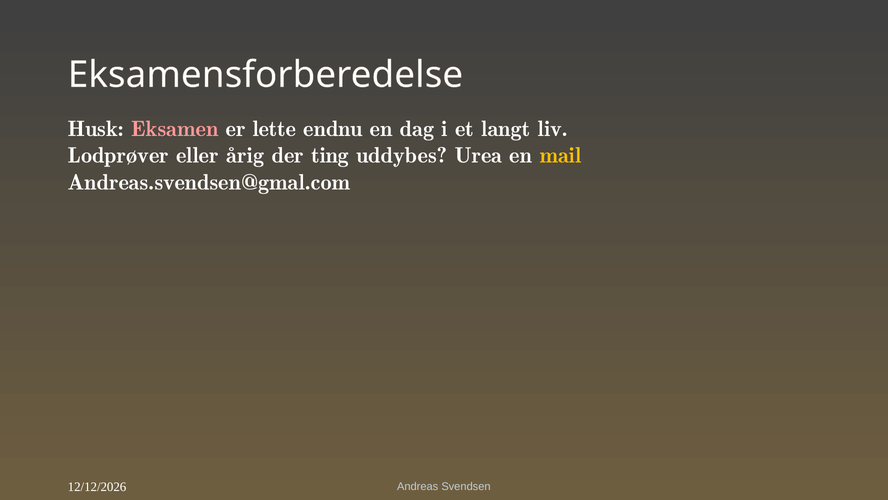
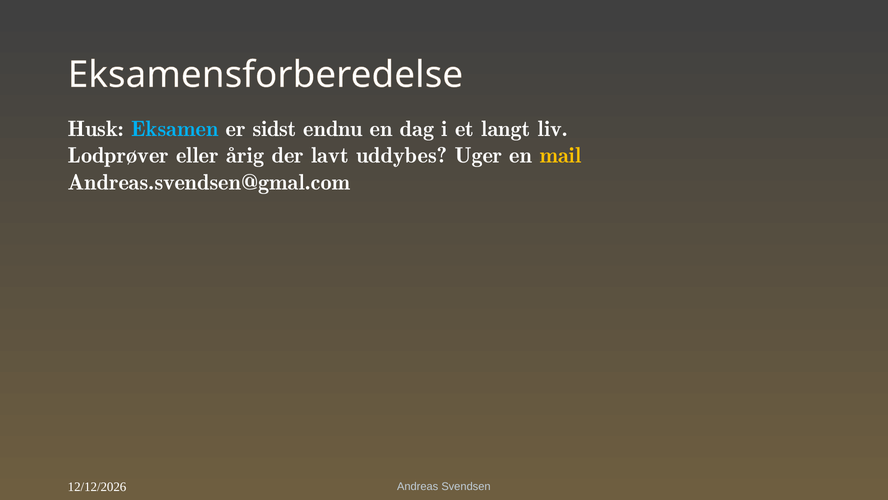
Eksamen colour: pink -> light blue
lette: lette -> sidst
ting: ting -> lavt
Urea: Urea -> Uger
